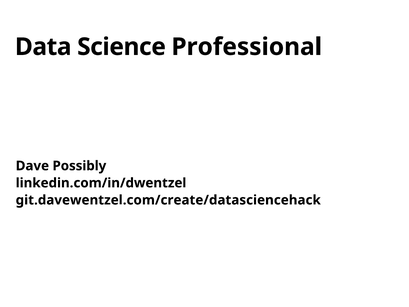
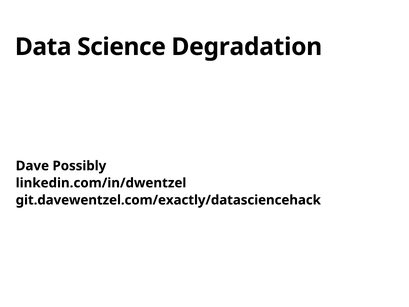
Professional: Professional -> Degradation
git.davewentzel.com/create/datasciencehack: git.davewentzel.com/create/datasciencehack -> git.davewentzel.com/exactly/datasciencehack
